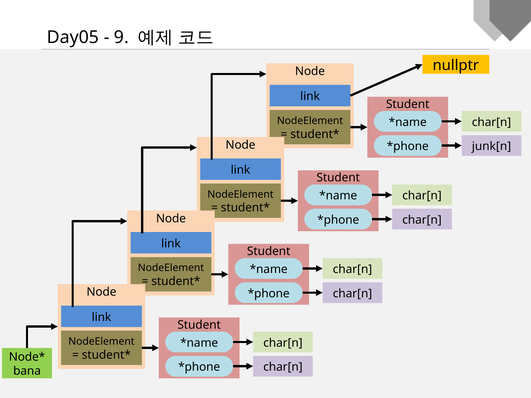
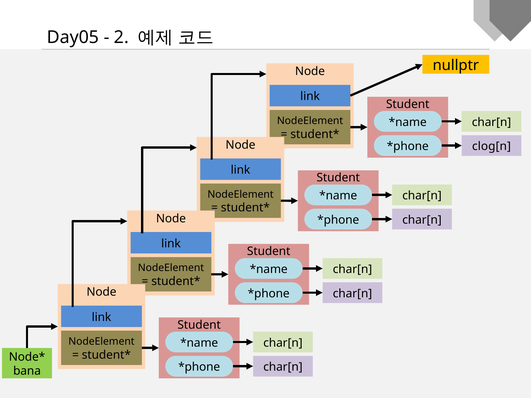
9: 9 -> 2
junk[n: junk[n -> clog[n
